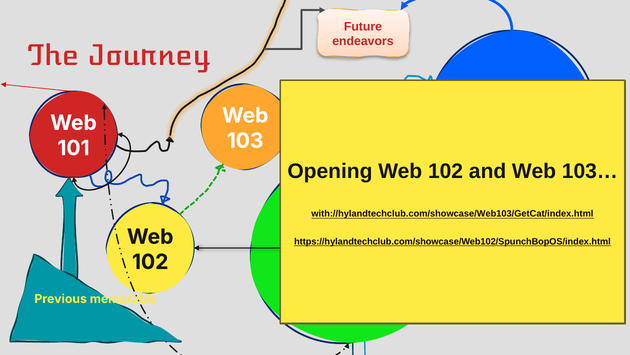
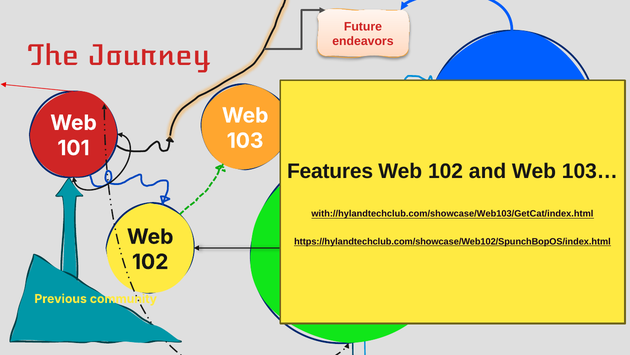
Opening: Opening -> Features
memorable: memorable -> community
